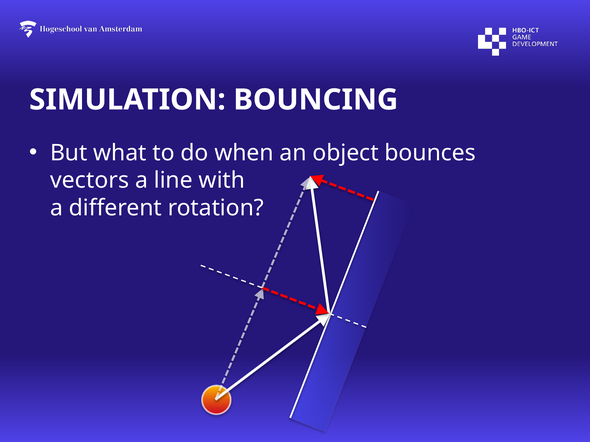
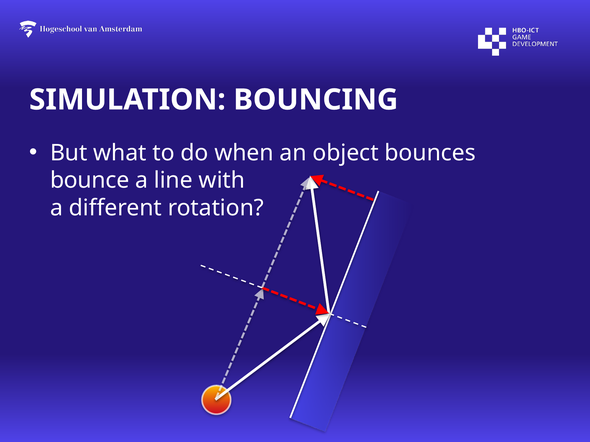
vectors: vectors -> bounce
